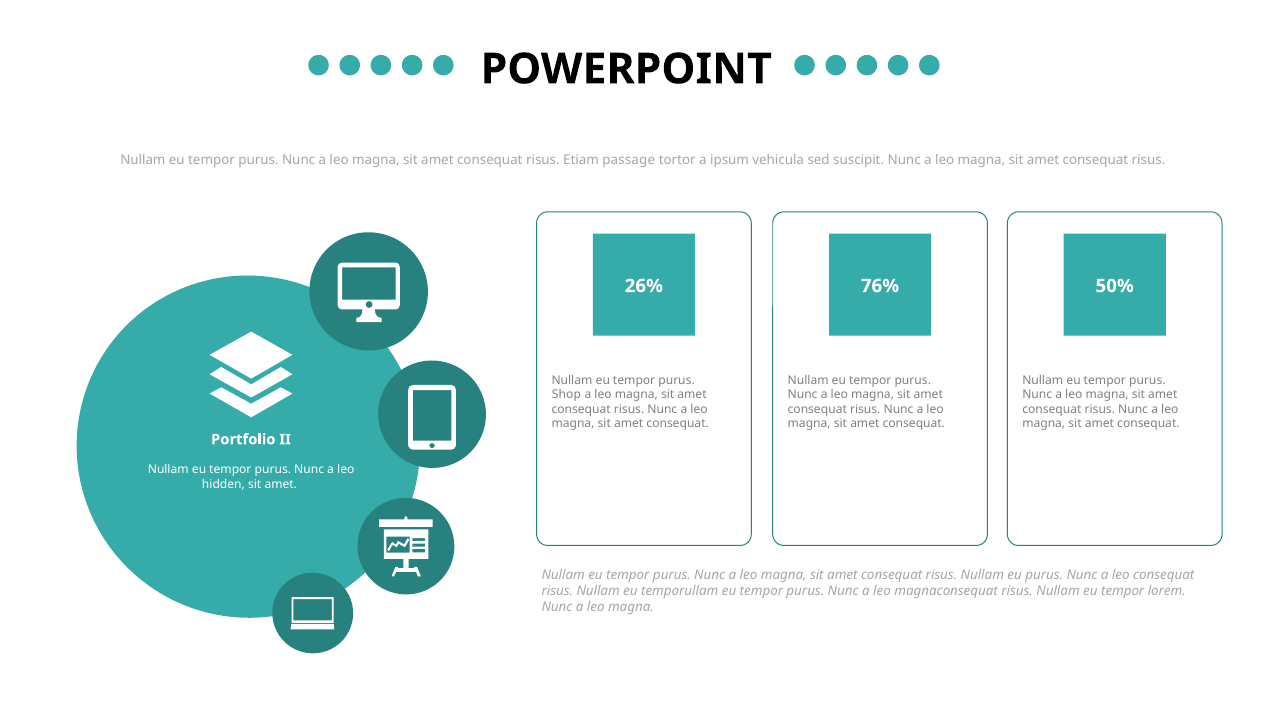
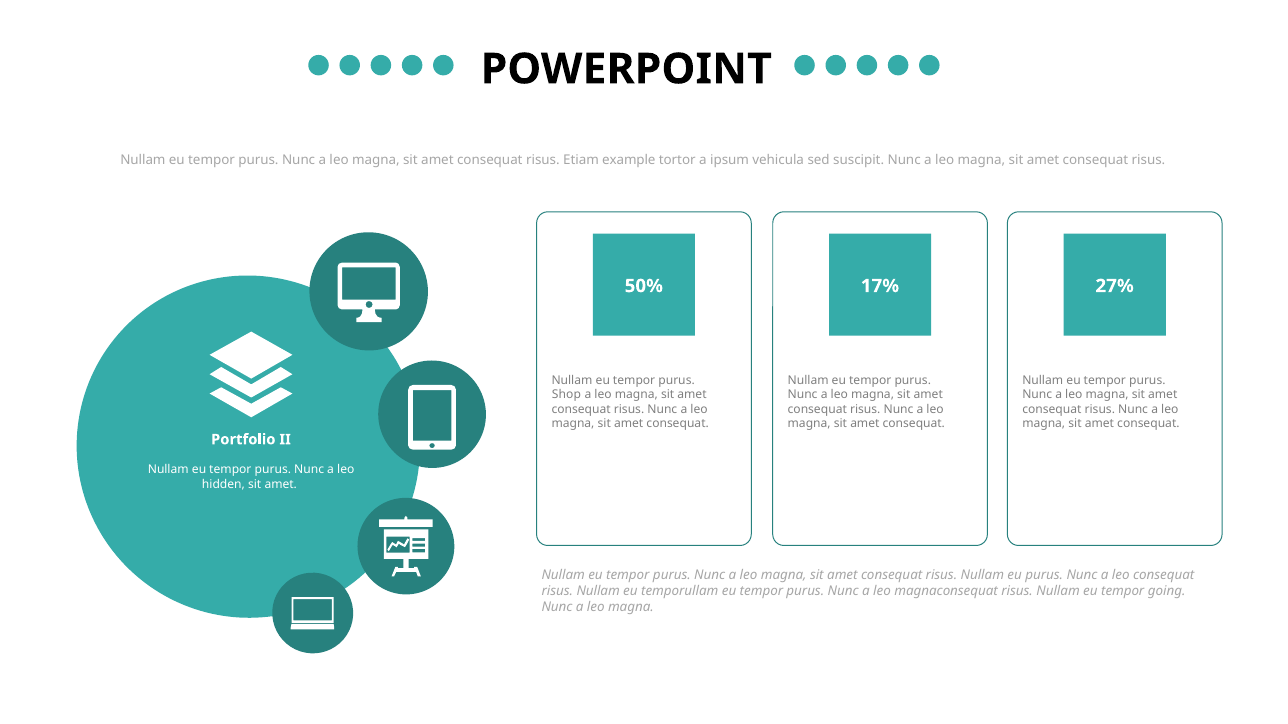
passage: passage -> example
26%: 26% -> 50%
76%: 76% -> 17%
50%: 50% -> 27%
lorem: lorem -> going
